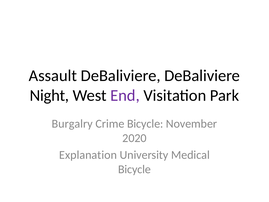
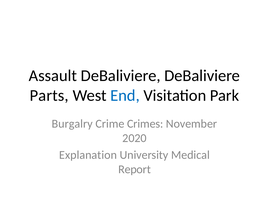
Night: Night -> Parts
End colour: purple -> blue
Crime Bicycle: Bicycle -> Crimes
Bicycle at (135, 169): Bicycle -> Report
